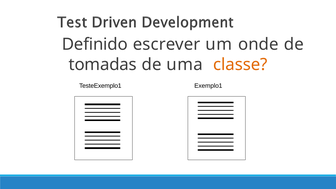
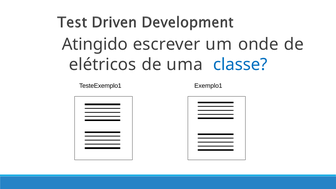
Definido: Definido -> Atingido
tomadas: tomadas -> elétricos
classe colour: orange -> blue
